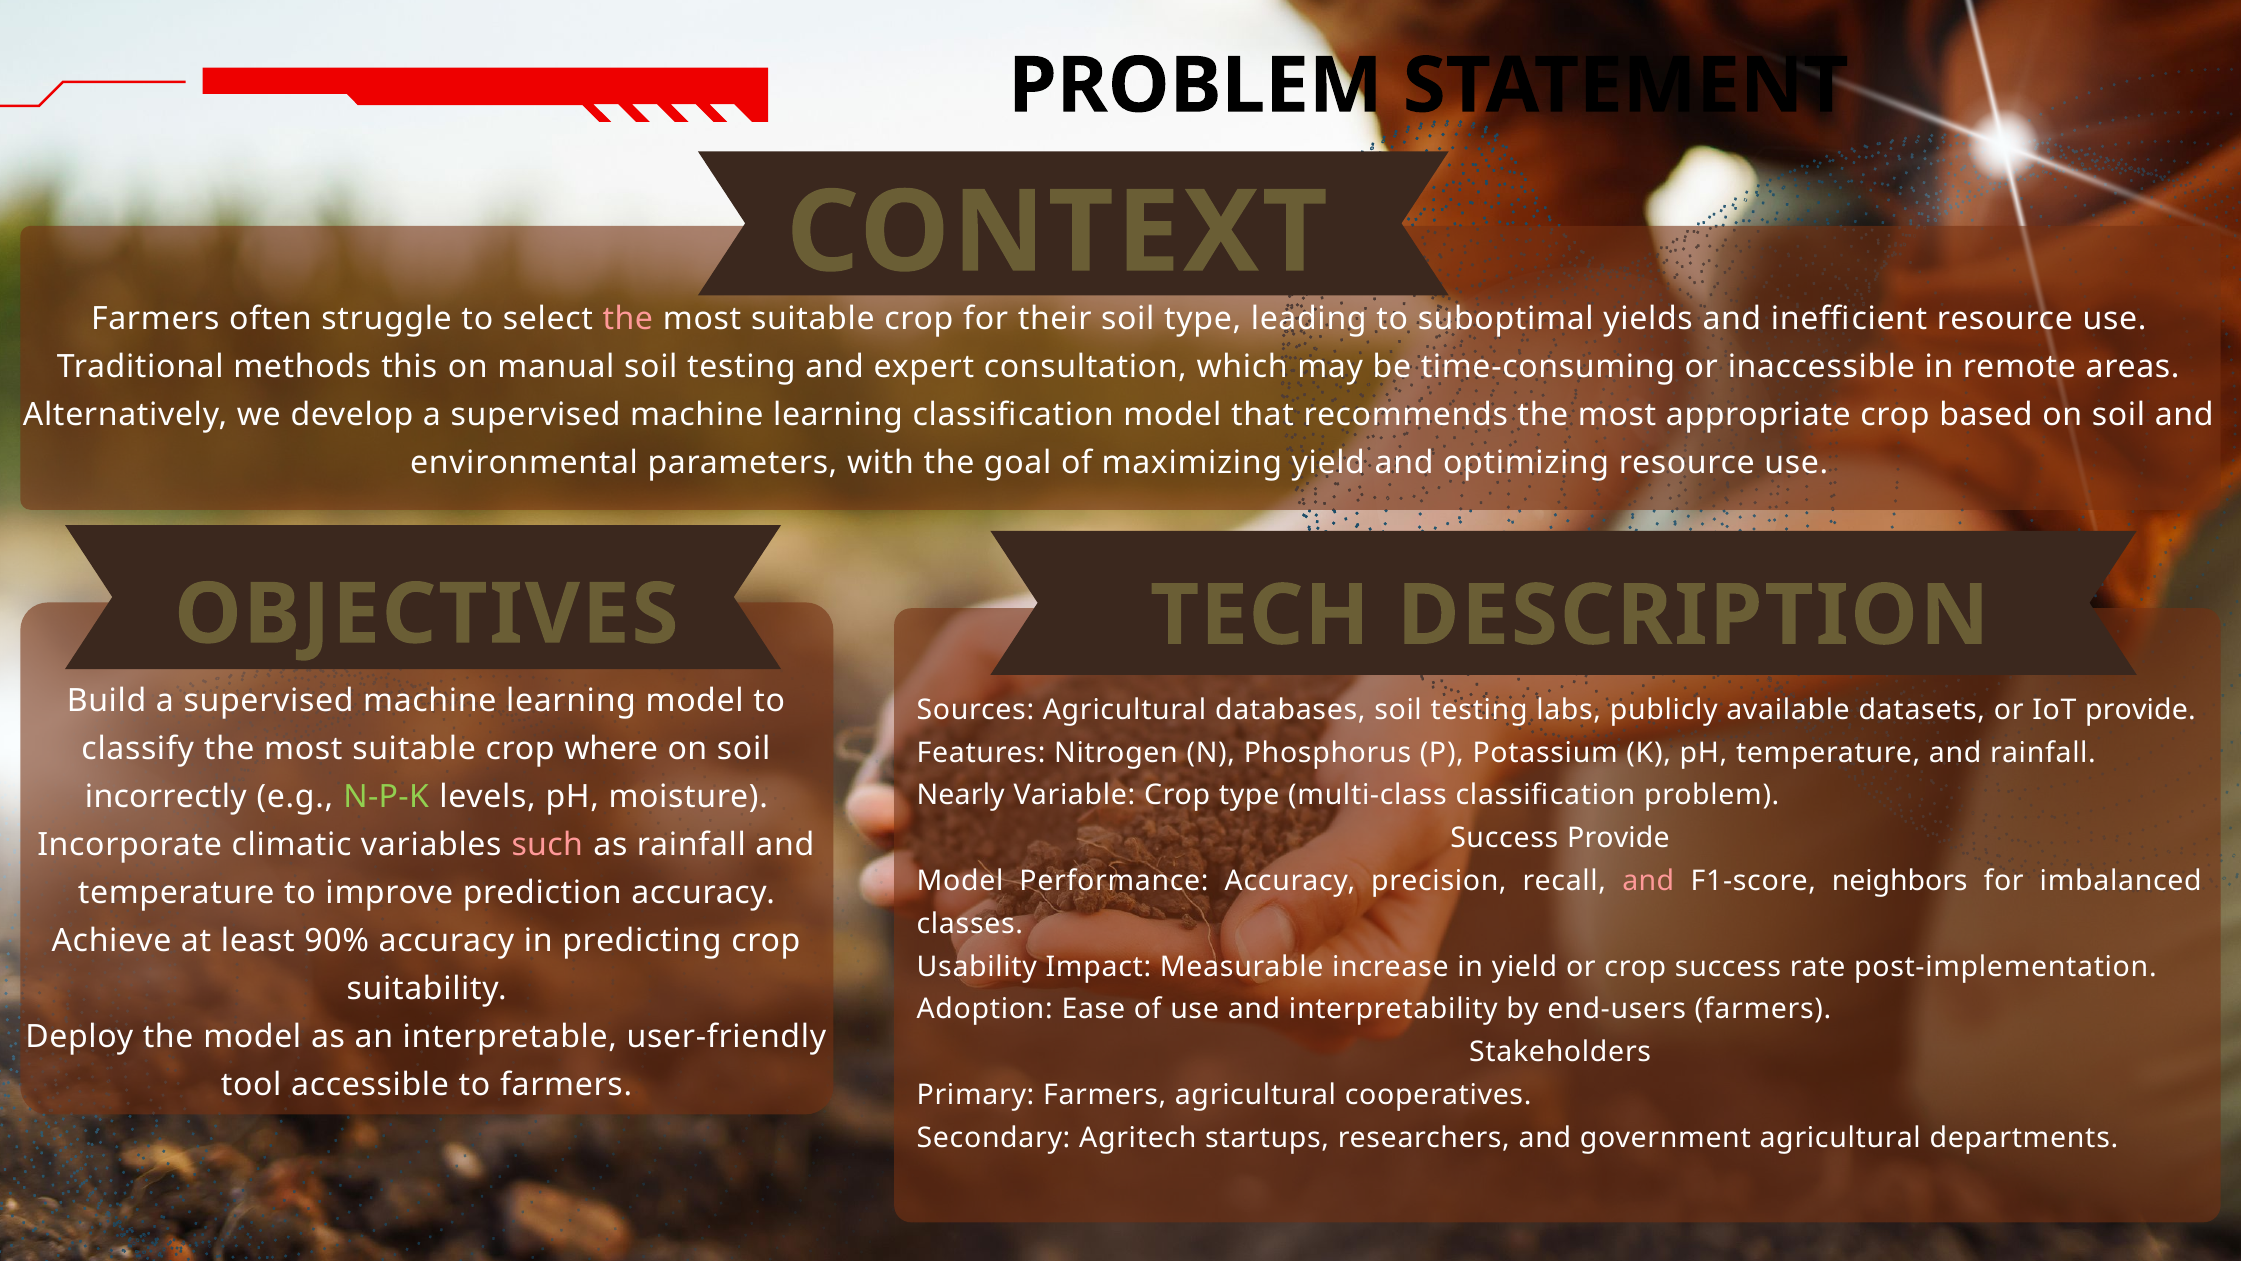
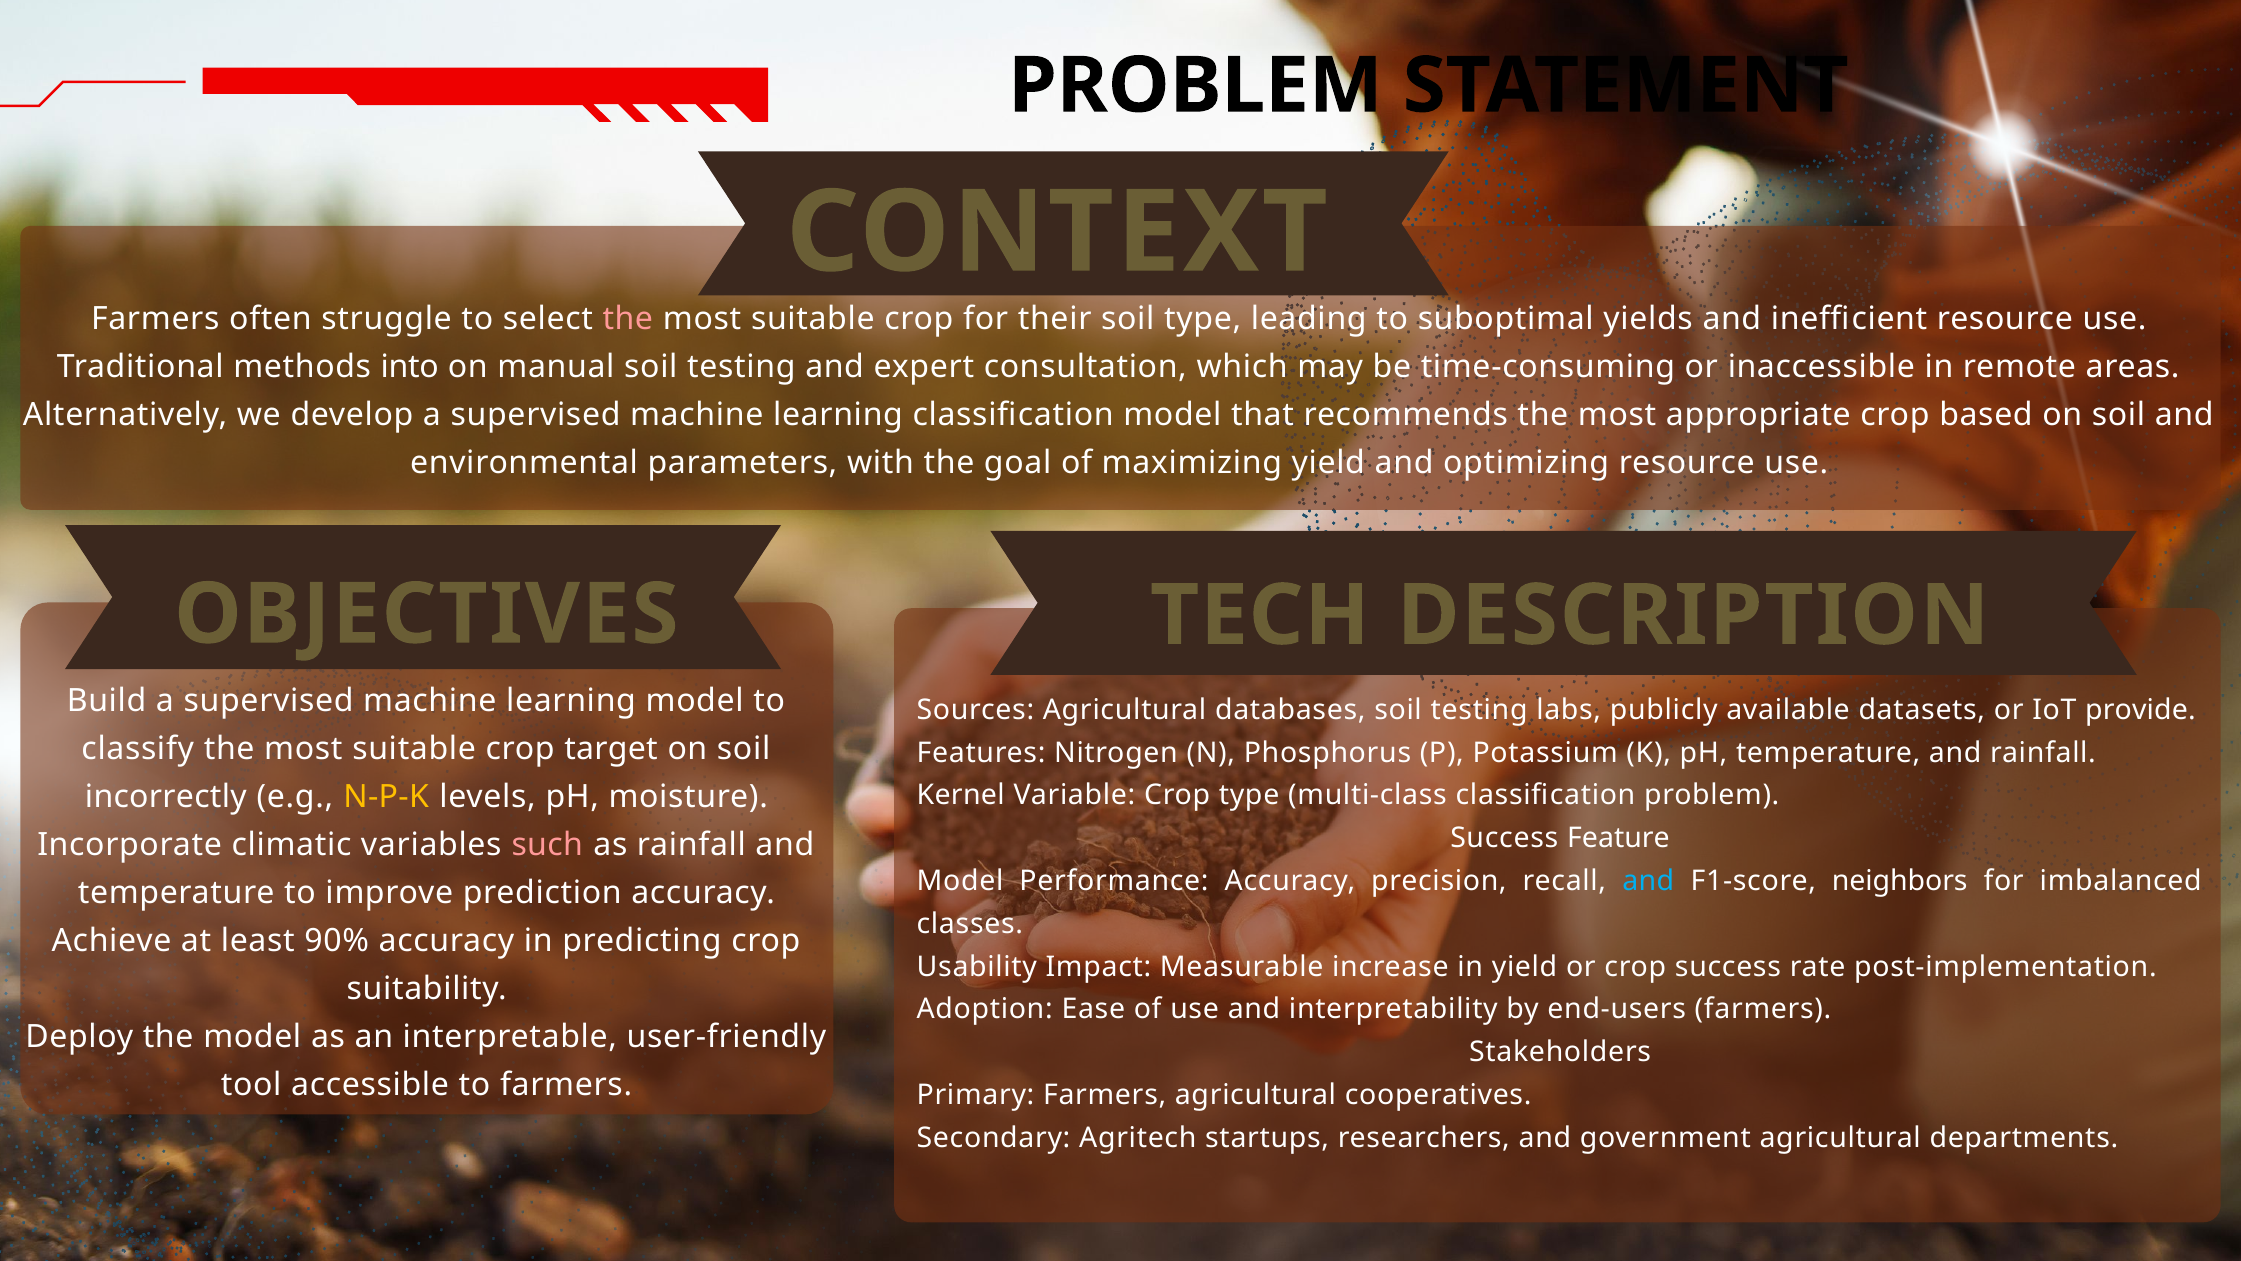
this: this -> into
where: where -> target
N-P-K colour: light green -> yellow
Nearly: Nearly -> Kernel
Success Provide: Provide -> Feature
and at (1648, 881) colour: pink -> light blue
